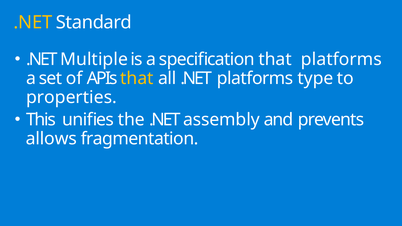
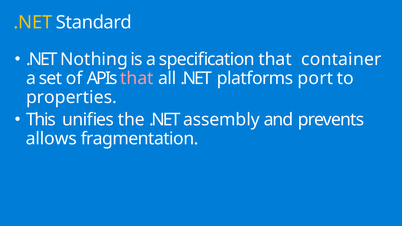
Multiple: Multiple -> Nothing
that platforms: platforms -> container
that at (137, 78) colour: yellow -> pink
type: type -> port
